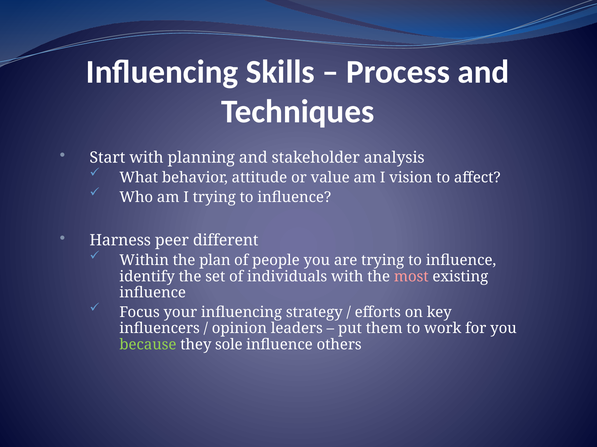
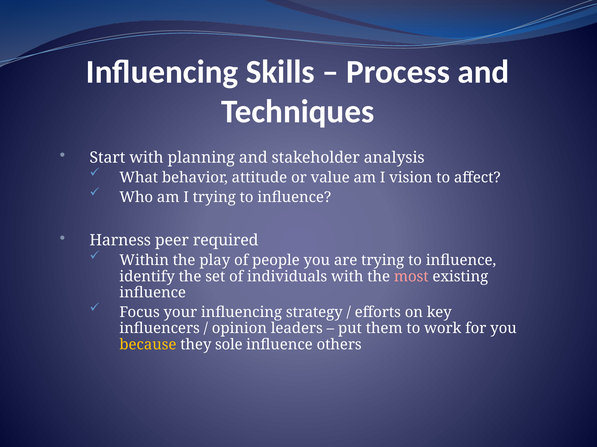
different: different -> required
plan: plan -> play
because colour: light green -> yellow
